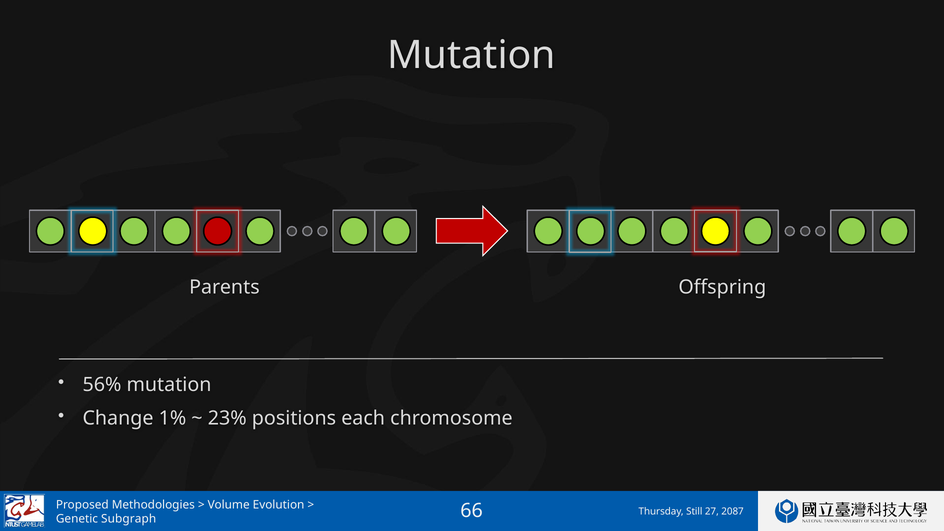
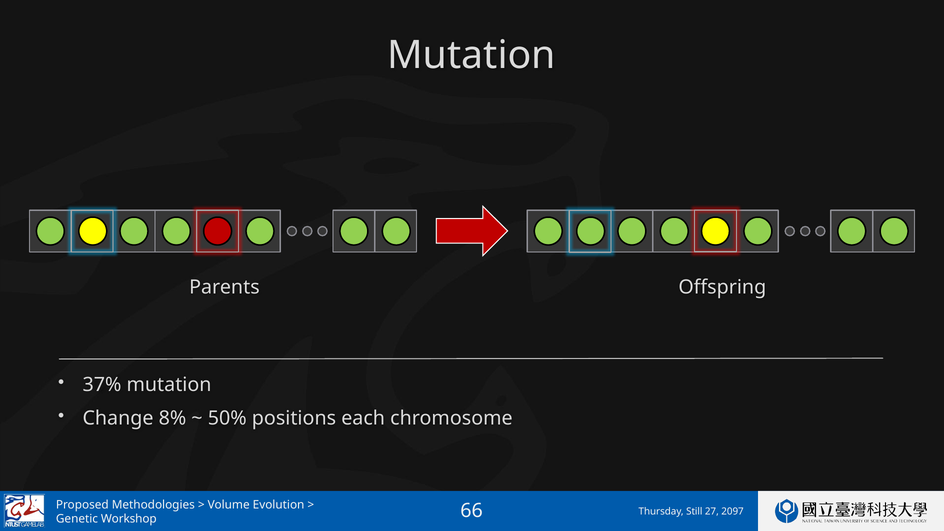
56%: 56% -> 37%
1%: 1% -> 8%
23%: 23% -> 50%
2087: 2087 -> 2097
Subgraph: Subgraph -> Workshop
